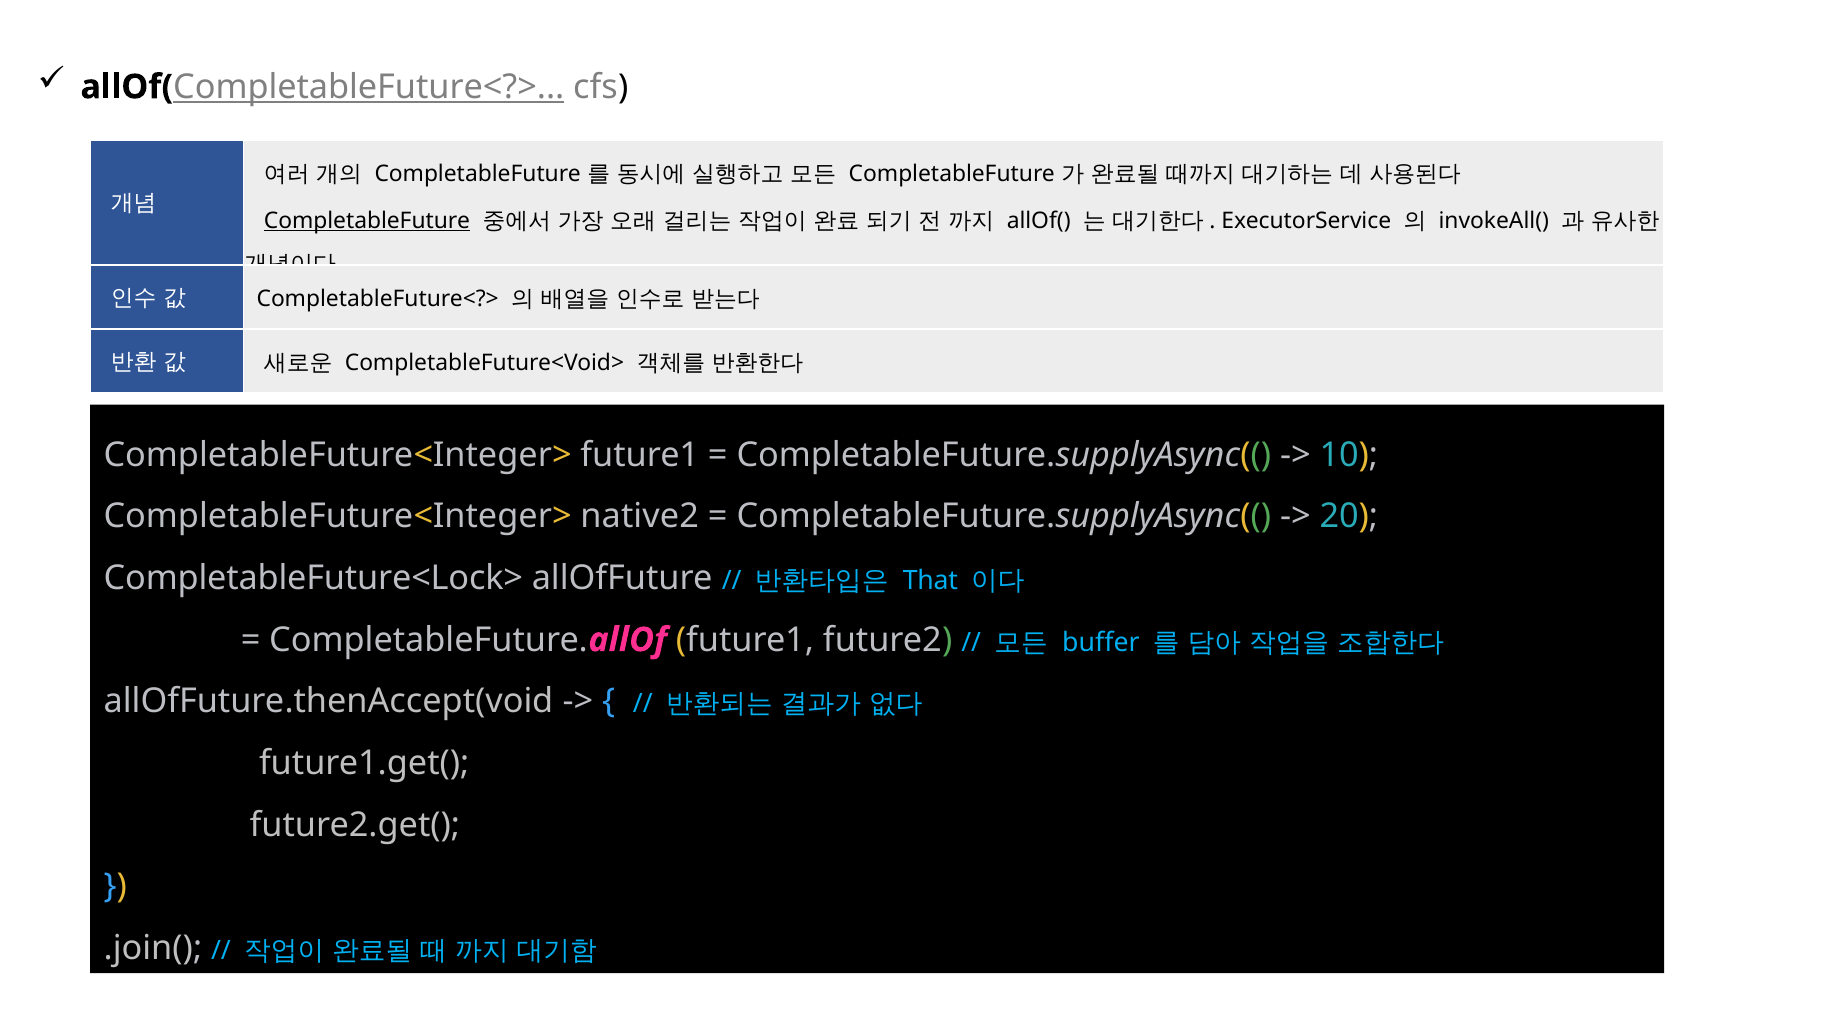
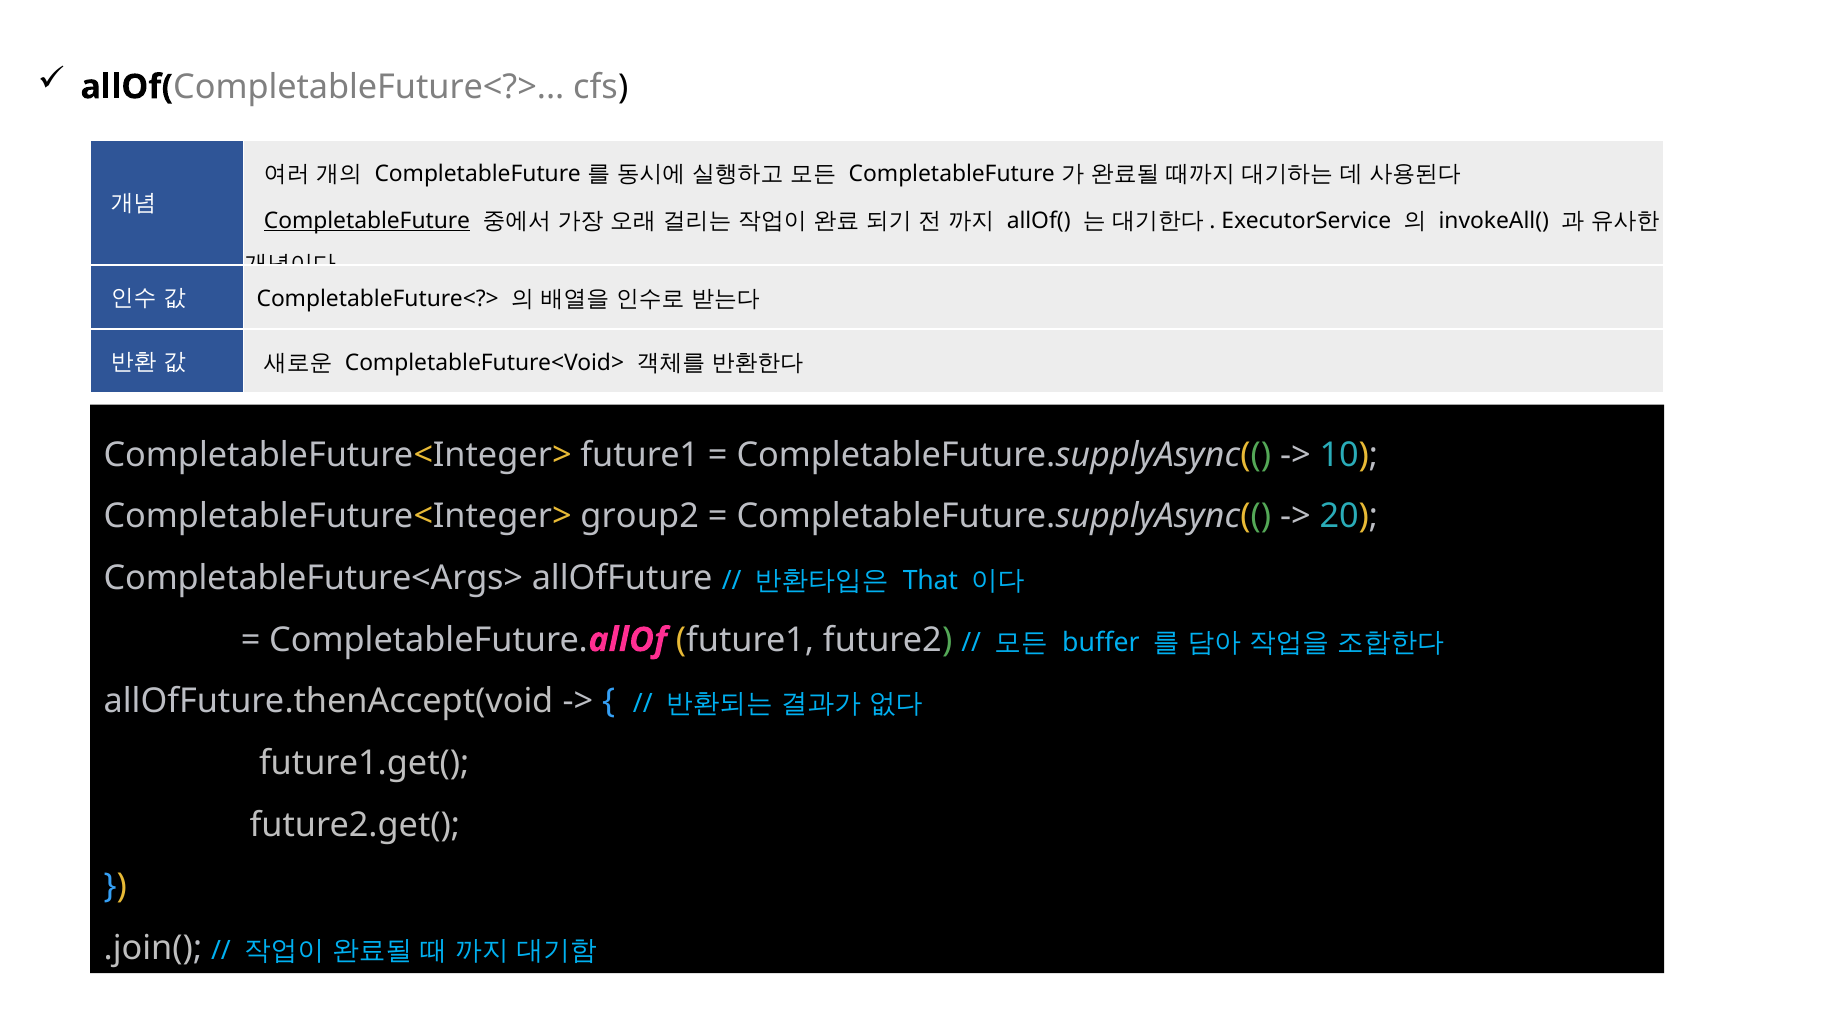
CompletableFuture<?> at (369, 87) underline: present -> none
native2: native2 -> group2
CompletableFuture<Lock>: CompletableFuture<Lock> -> CompletableFuture<Args>
